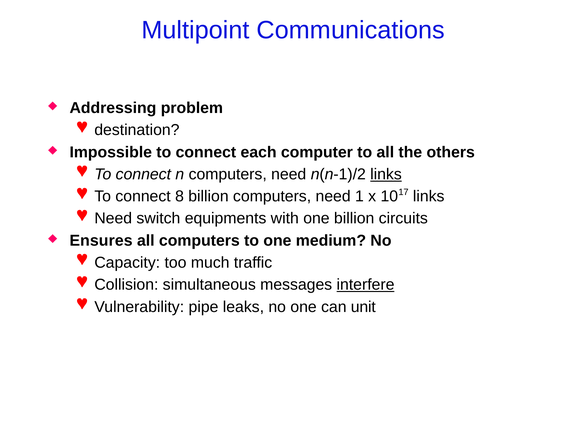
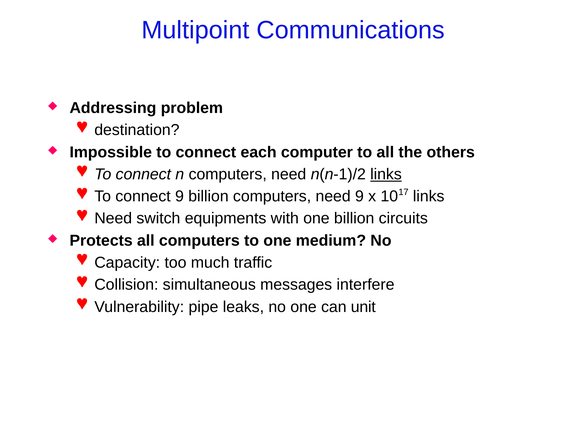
connect 8: 8 -> 9
need 1: 1 -> 9
Ensures: Ensures -> Protects
interfere underline: present -> none
